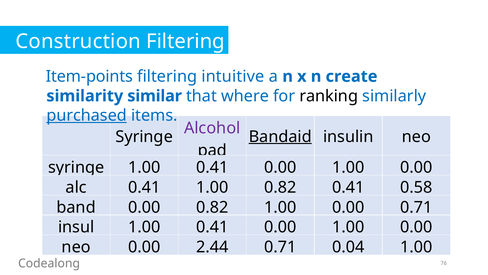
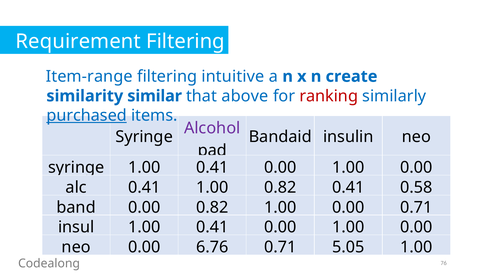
Construction: Construction -> Requirement
Item-points: Item-points -> Item-range
where: where -> above
ranking colour: black -> red
Bandaid underline: present -> none
2.44: 2.44 -> 6.76
0.04: 0.04 -> 5.05
